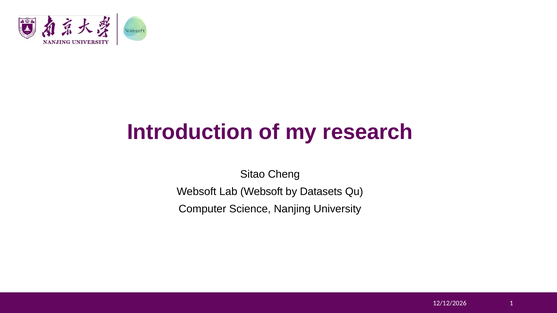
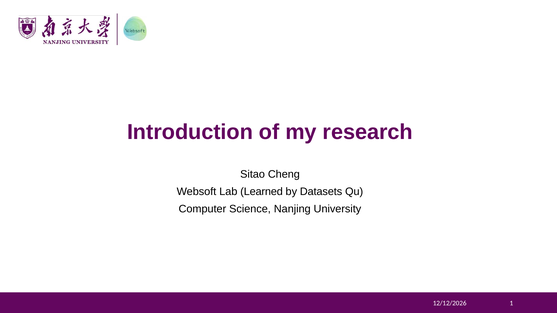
Lab Websoft: Websoft -> Learned
